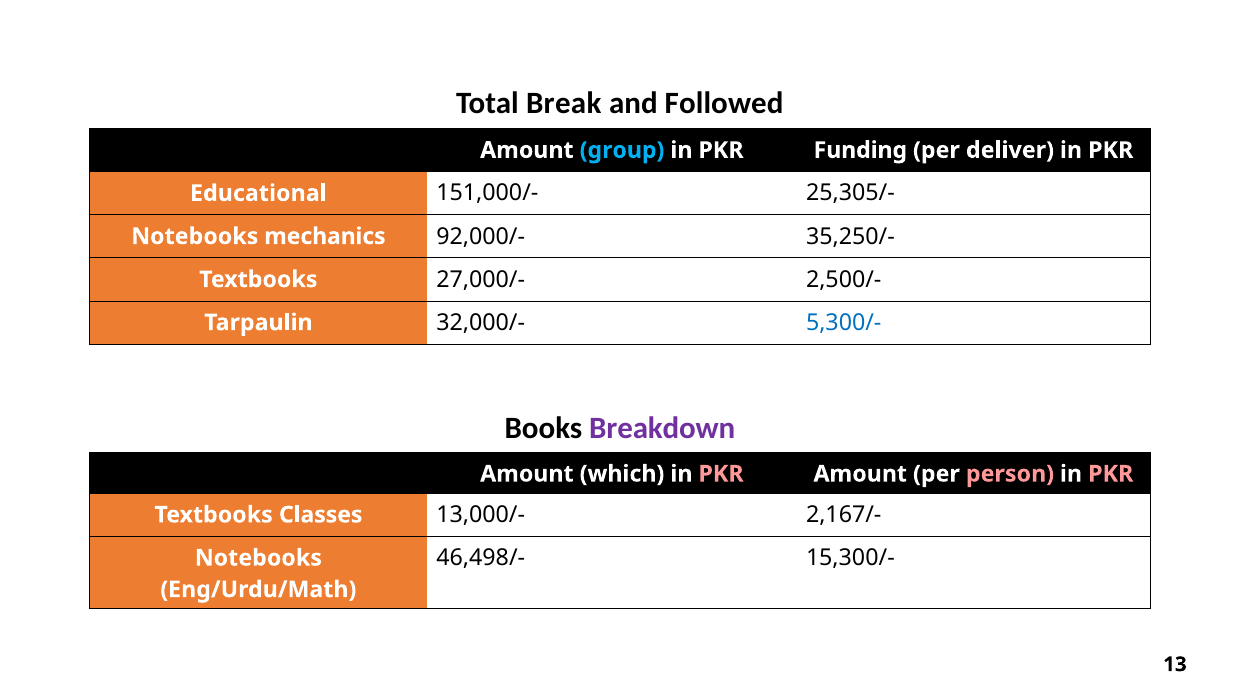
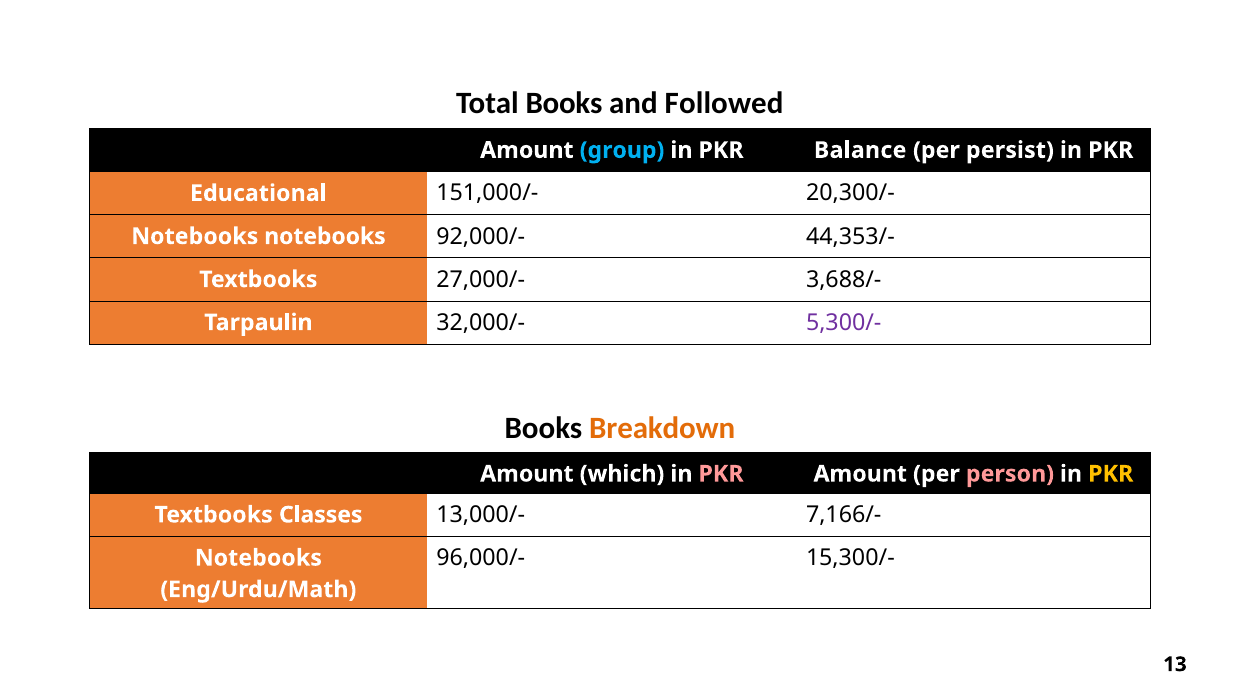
Total Break: Break -> Books
Funding: Funding -> Balance
deliver: deliver -> persist
25,305/-: 25,305/- -> 20,300/-
Notebooks mechanics: mechanics -> notebooks
35,250/-: 35,250/- -> 44,353/-
2,500/-: 2,500/- -> 3,688/-
5,300/- colour: blue -> purple
Breakdown colour: purple -> orange
PKR at (1111, 474) colour: pink -> yellow
2,167/-: 2,167/- -> 7,166/-
46,498/-: 46,498/- -> 96,000/-
